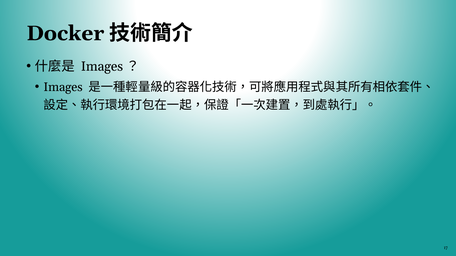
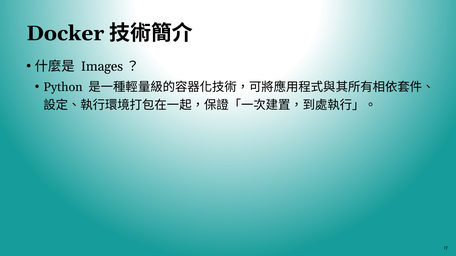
Images at (63, 87): Images -> Python
